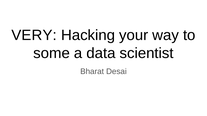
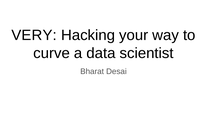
some: some -> curve
